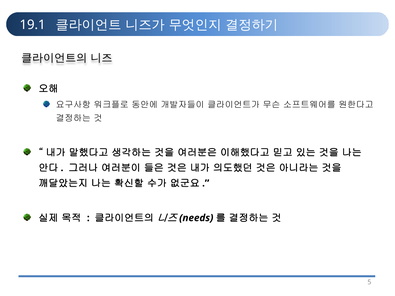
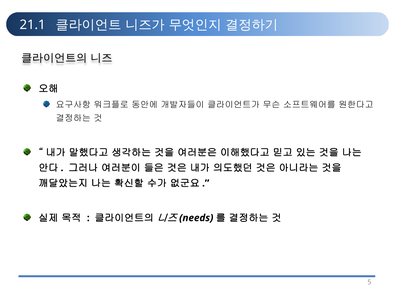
19.1: 19.1 -> 21.1
